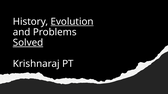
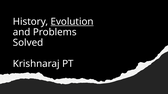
Solved underline: present -> none
